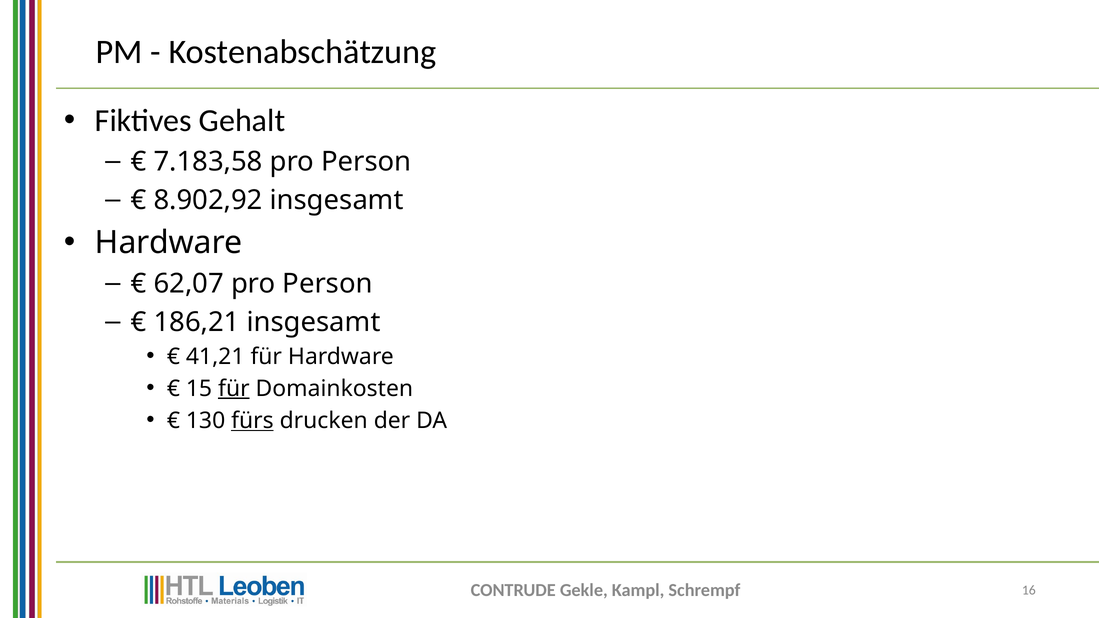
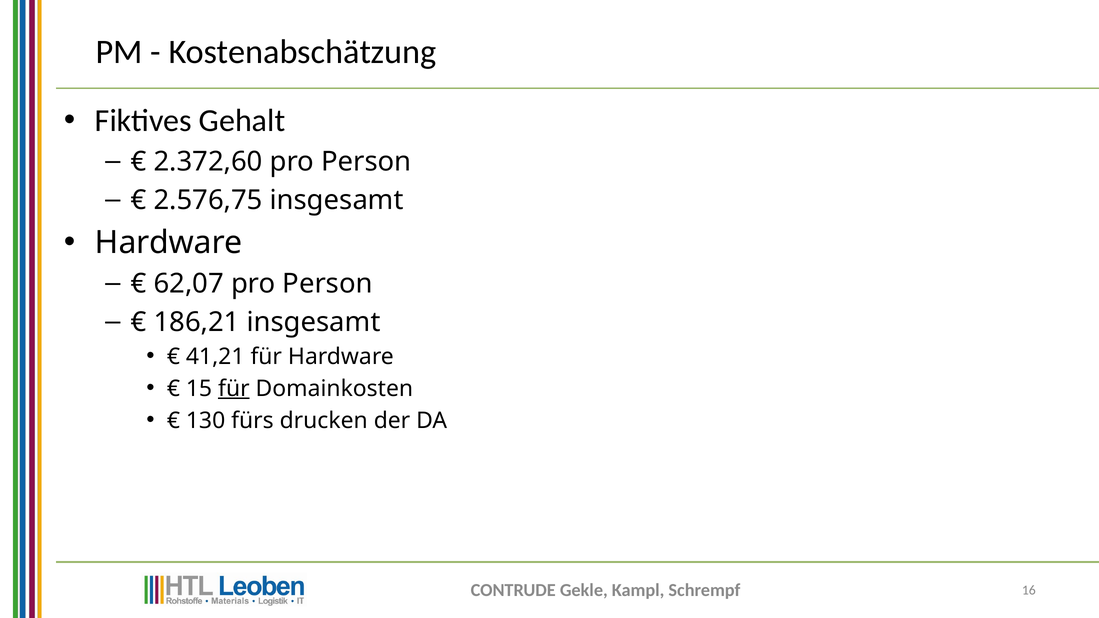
7.183,58: 7.183,58 -> 2.372,60
8.902,92: 8.902,92 -> 2.576,75
fürs underline: present -> none
